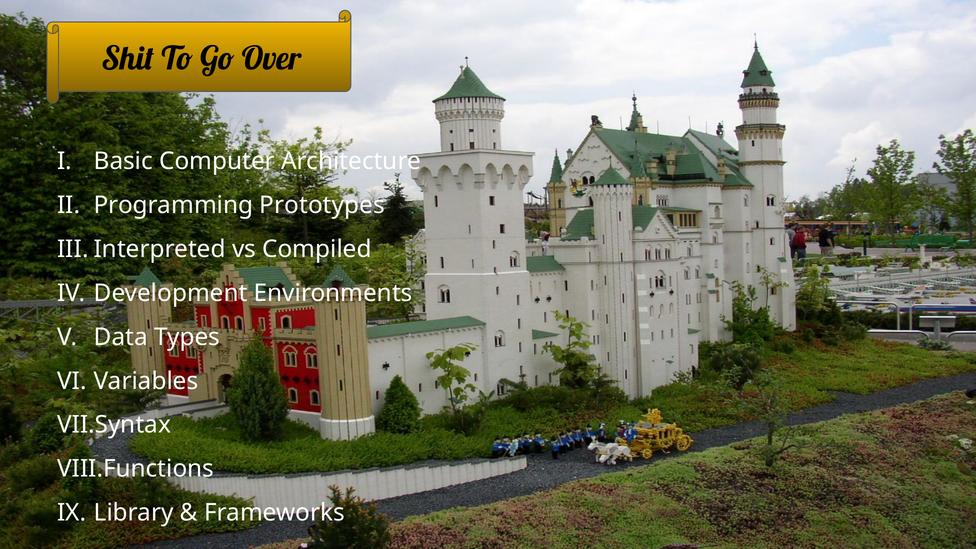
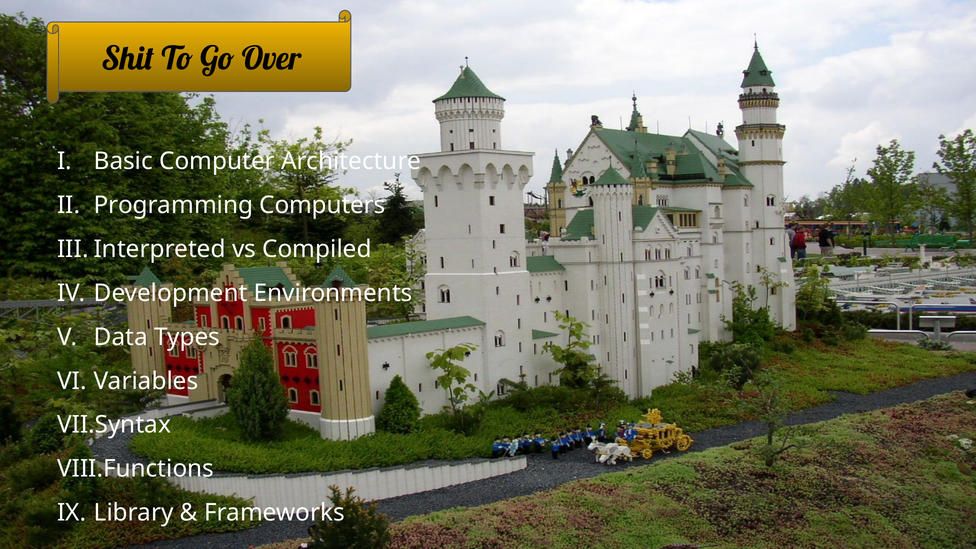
Prototypes: Prototypes -> Computers
